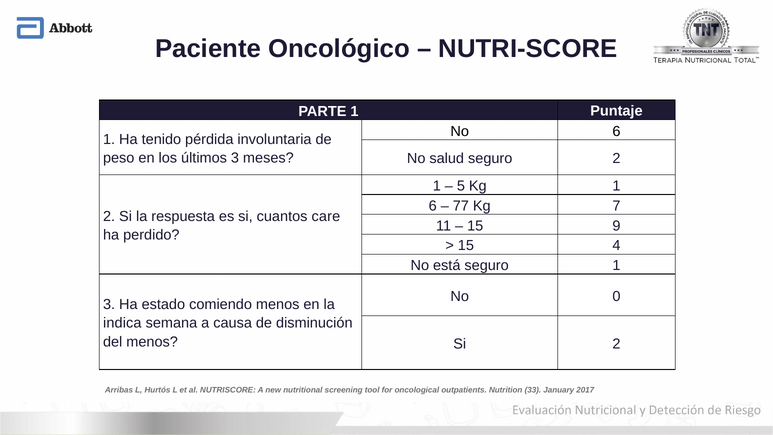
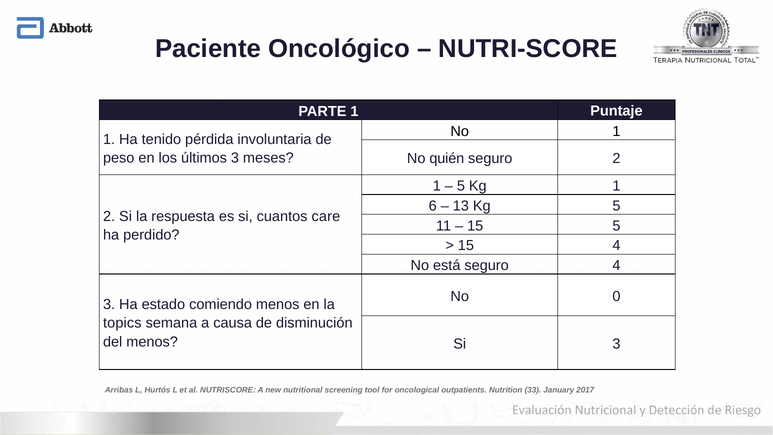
No 6: 6 -> 1
salud: salud -> quién
77: 77 -> 13
Kg 7: 7 -> 5
15 9: 9 -> 5
seguro 1: 1 -> 4
indica: indica -> topics
Si 2: 2 -> 3
